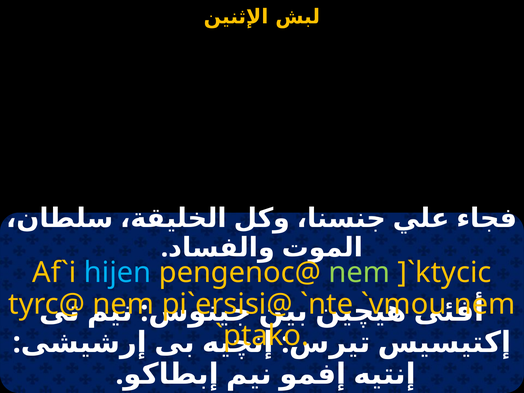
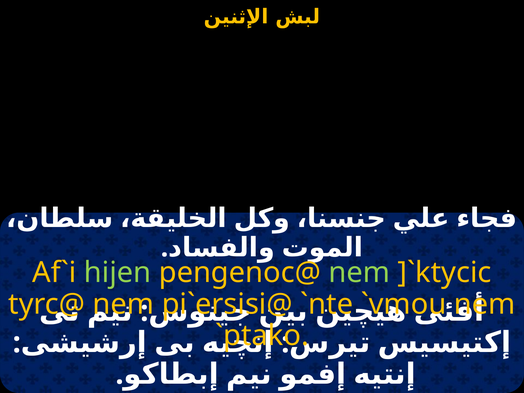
hijen colour: light blue -> light green
